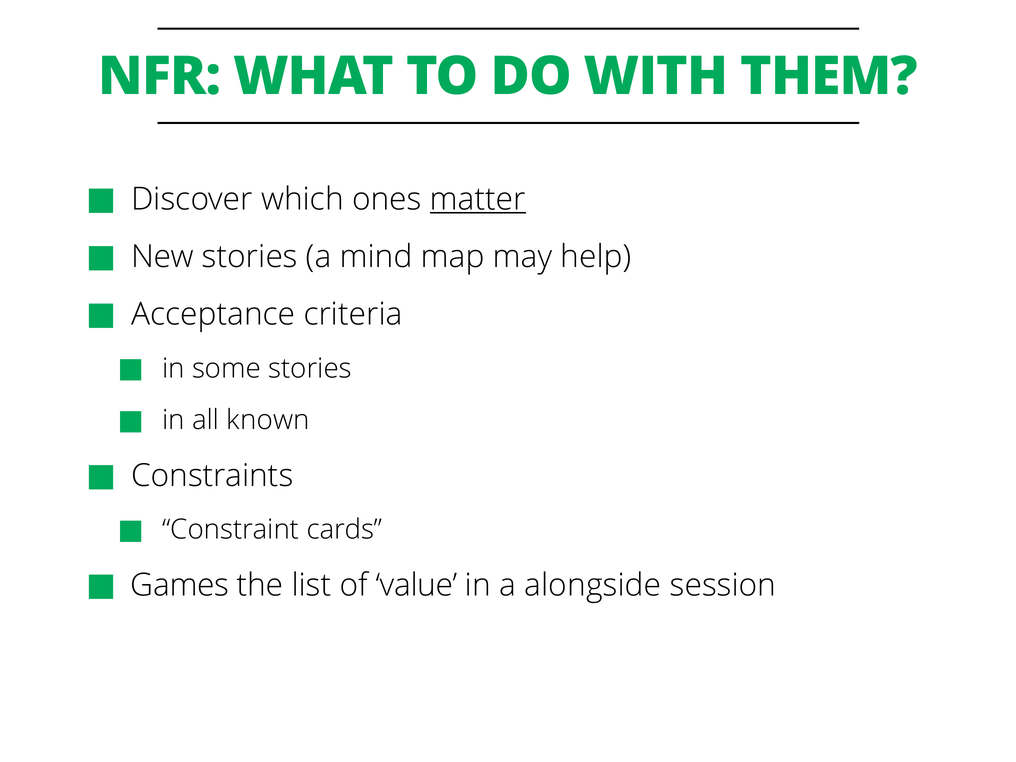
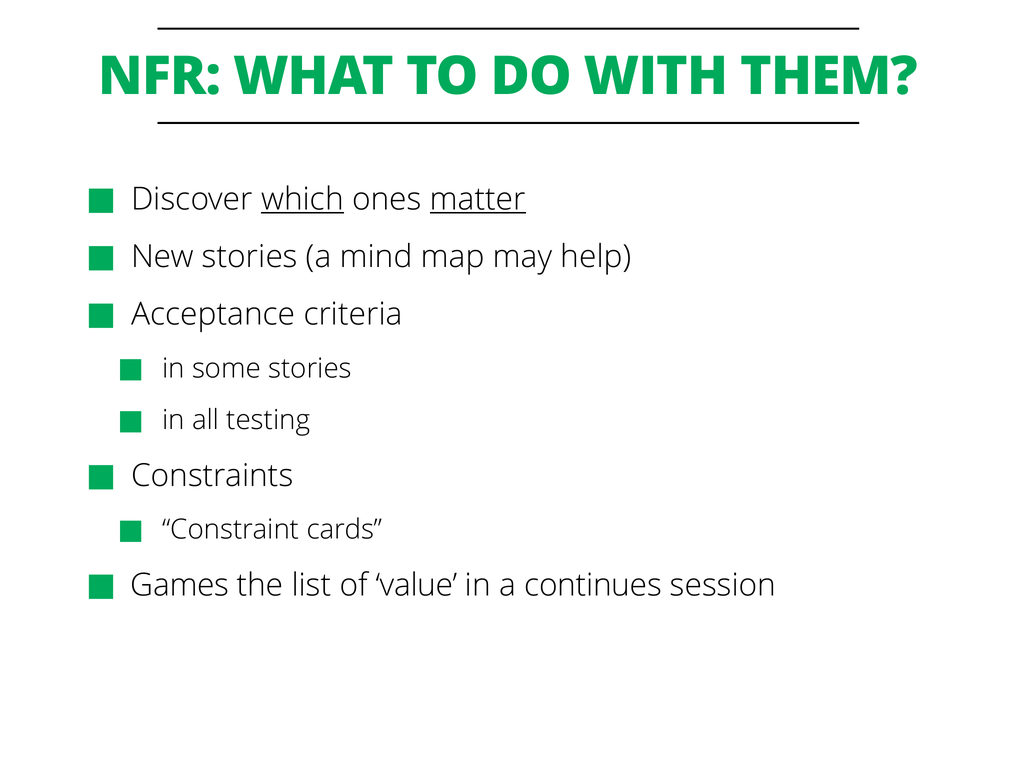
which underline: none -> present
known: known -> testing
alongside: alongside -> continues
